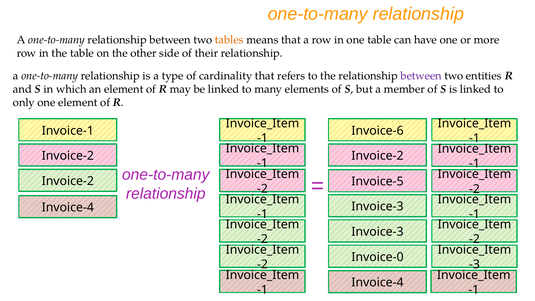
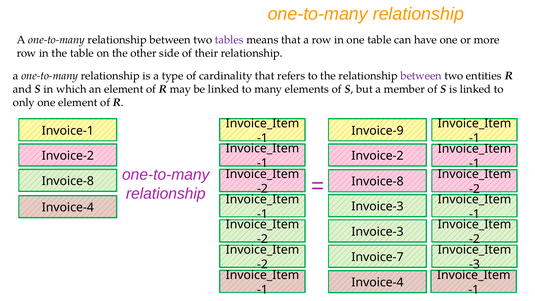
tables colour: orange -> purple
Invoice-6: Invoice-6 -> Invoice-9
Invoice-2 at (68, 181): Invoice-2 -> Invoice-8
Invoice-5 at (377, 182): Invoice-5 -> Invoice-8
Invoice-0: Invoice-0 -> Invoice-7
